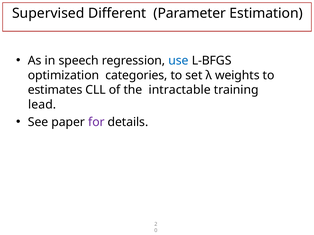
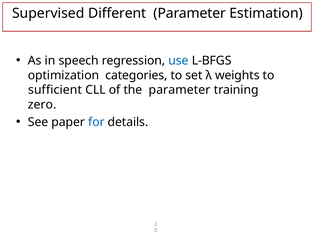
estimates: estimates -> sufficient
the intractable: intractable -> parameter
lead: lead -> zero
for colour: purple -> blue
